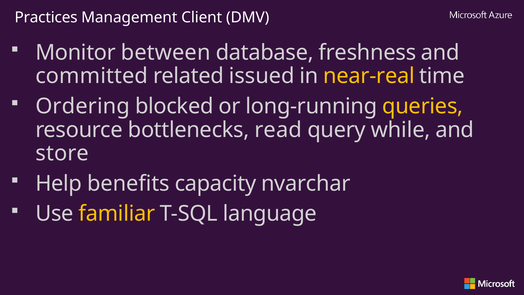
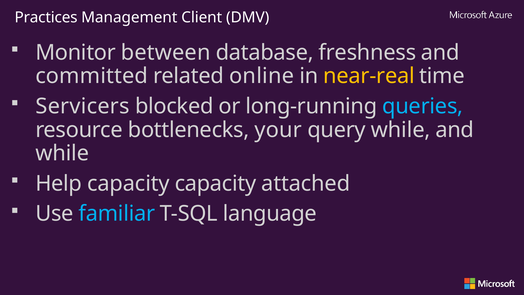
issued: issued -> online
Ordering: Ordering -> Servicers
queries colour: yellow -> light blue
read: read -> your
store at (62, 153): store -> while
Help benefits: benefits -> capacity
nvarchar: nvarchar -> attached
familiar colour: yellow -> light blue
